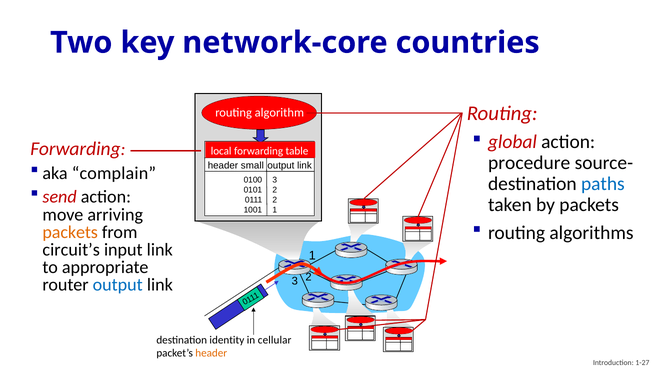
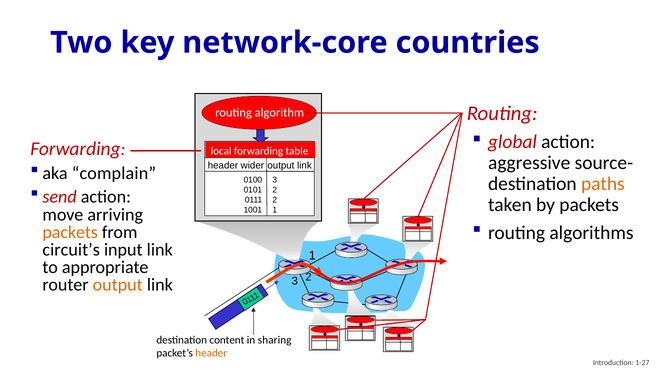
procedure: procedure -> aggressive
small: small -> wider
paths colour: blue -> orange
output at (118, 285) colour: blue -> orange
identity: identity -> content
cellular: cellular -> sharing
